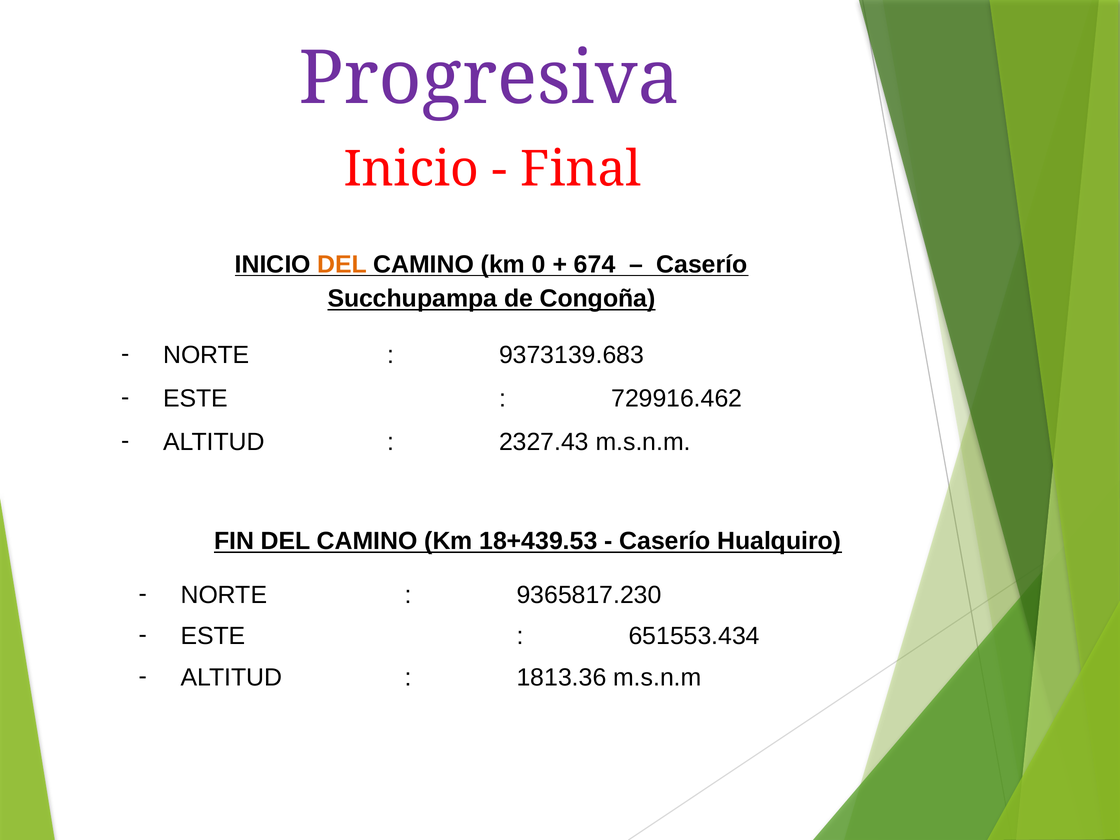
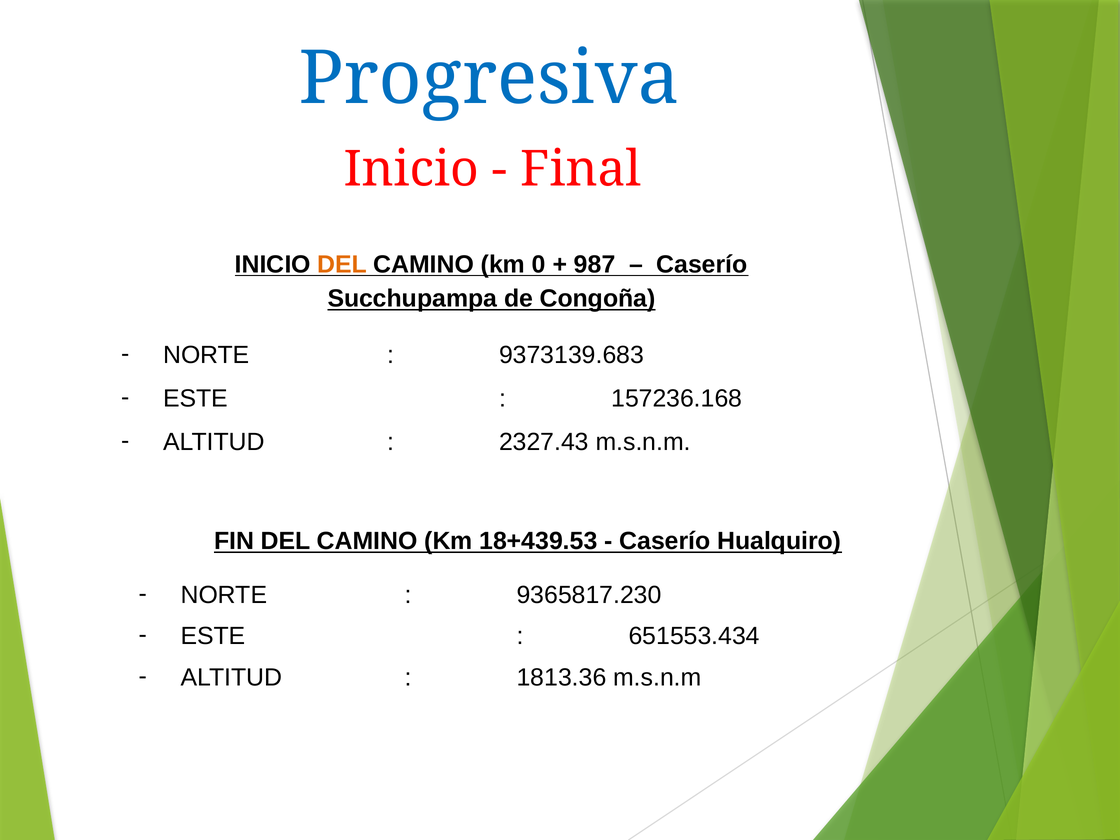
Progresiva colour: purple -> blue
674: 674 -> 987
729916.462: 729916.462 -> 157236.168
